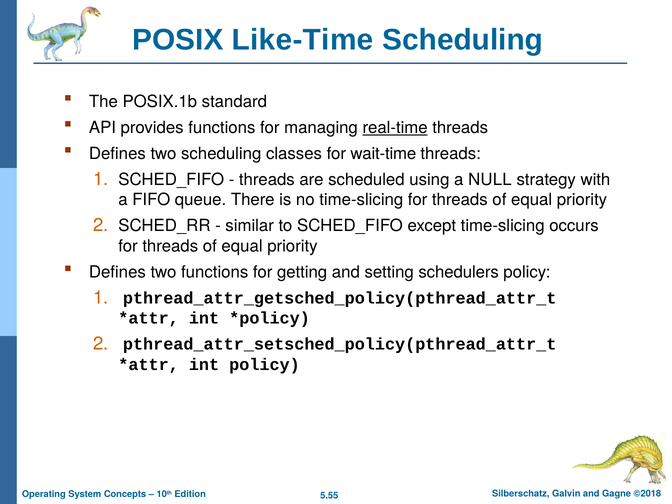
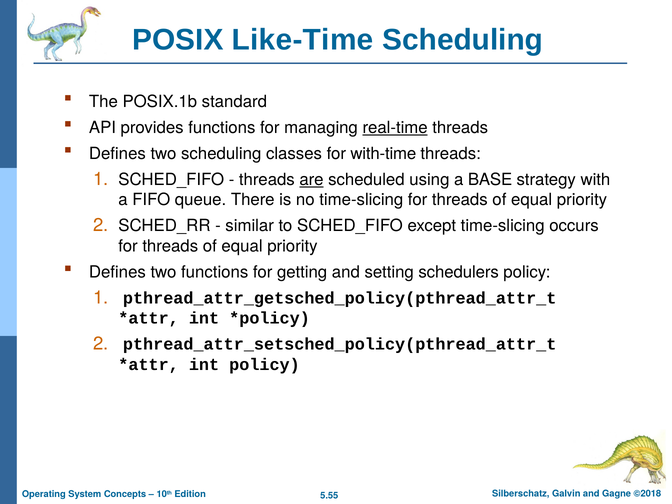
wait-time: wait-time -> with-time
are underline: none -> present
NULL: NULL -> BASE
